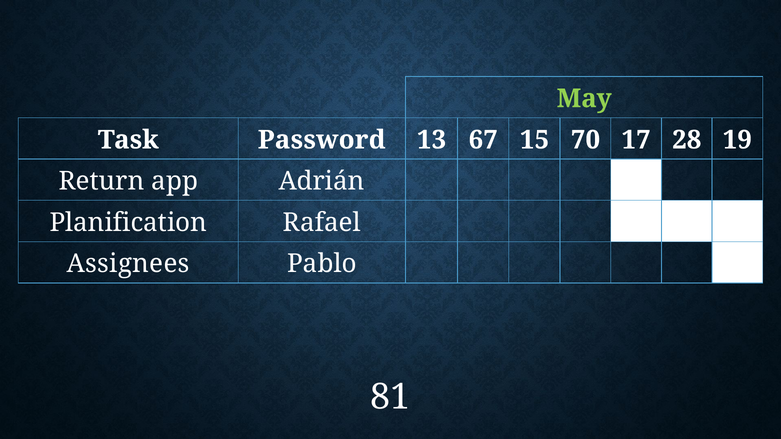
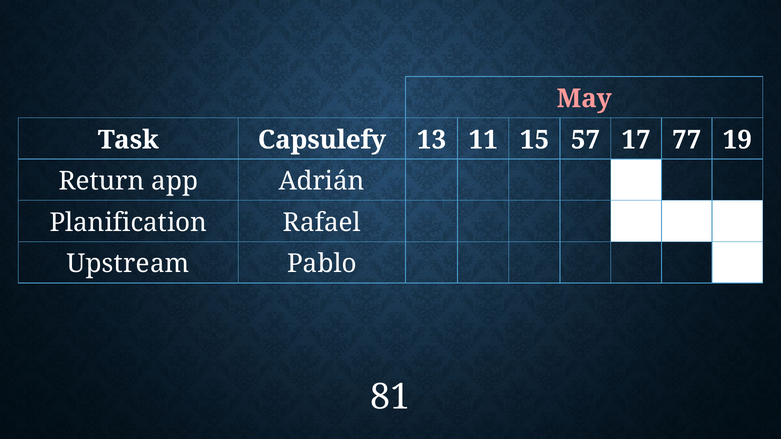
May colour: light green -> pink
Password: Password -> Capsulefy
67: 67 -> 11
70: 70 -> 57
28: 28 -> 77
Assignees: Assignees -> Upstream
